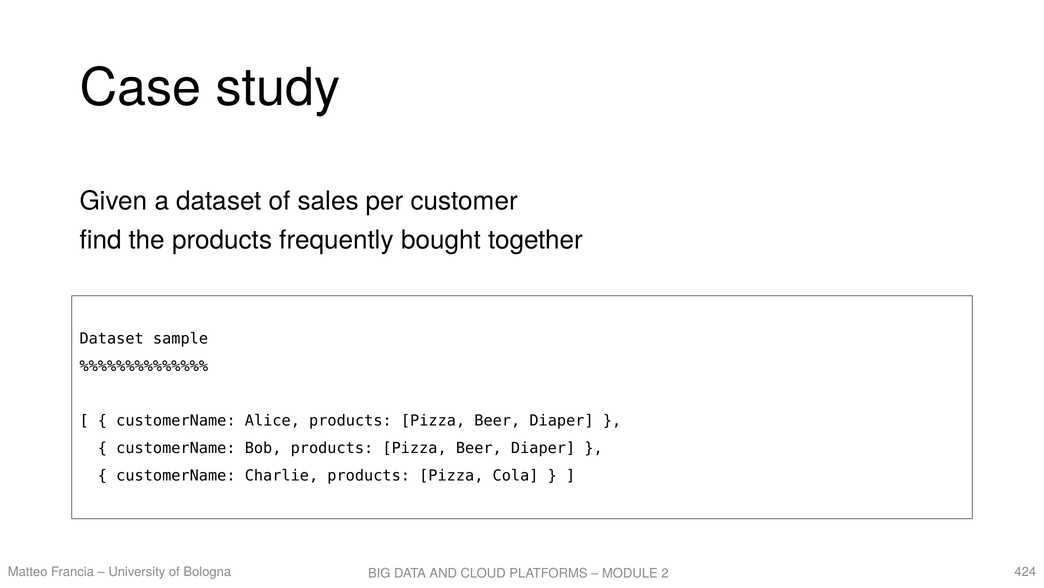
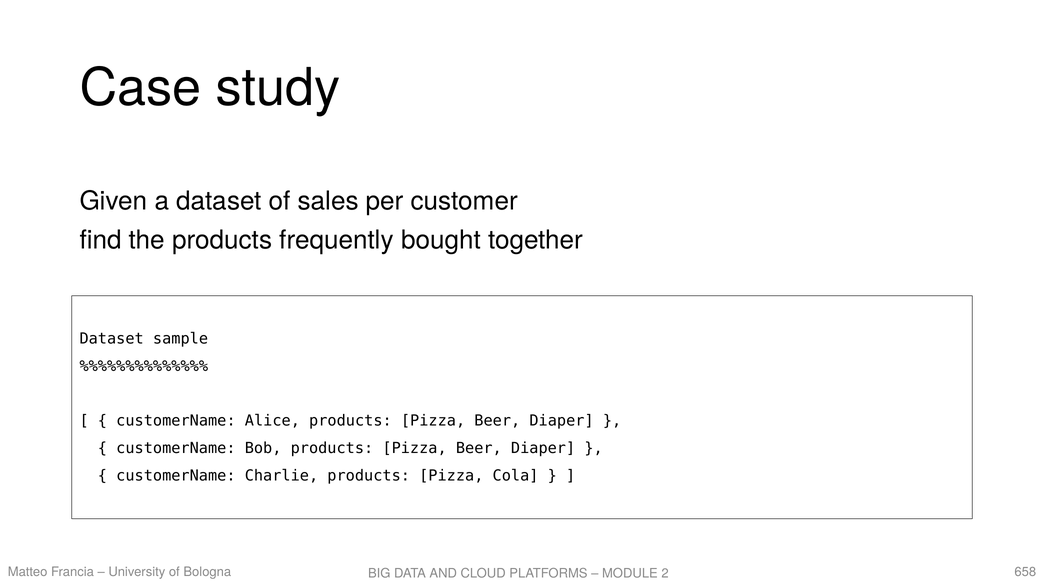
424: 424 -> 658
